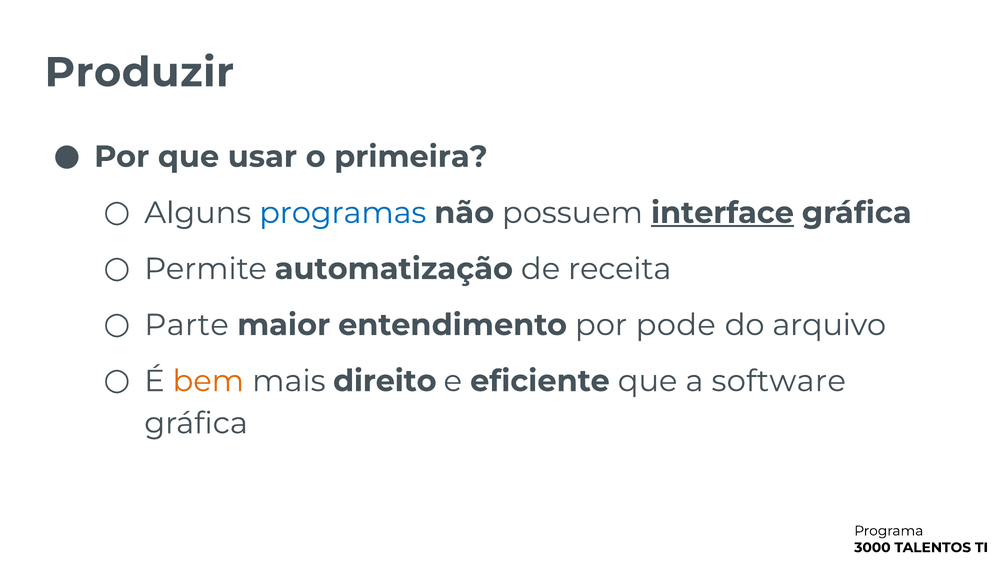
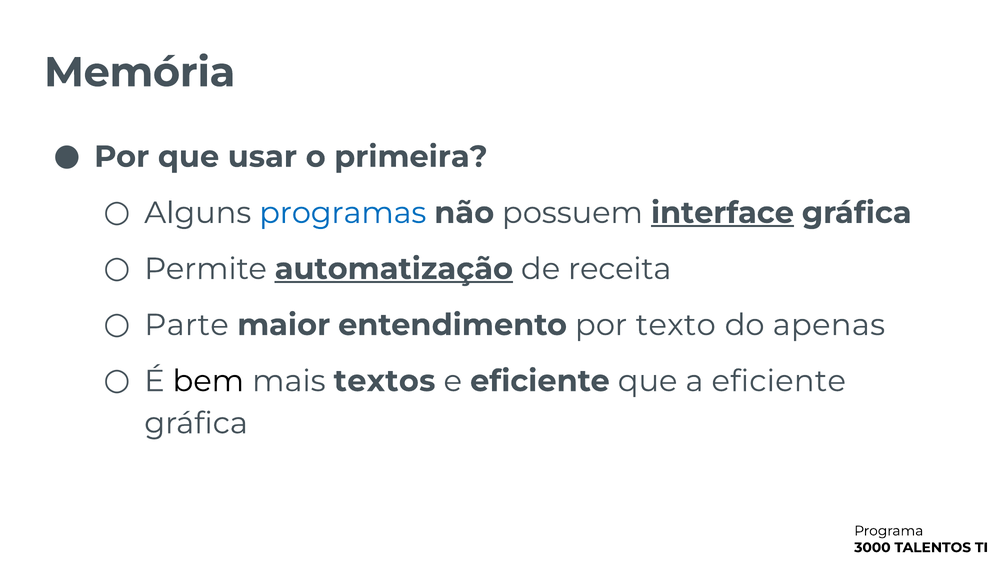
Produzir: Produzir -> Memória
automatização underline: none -> present
pode: pode -> texto
arquivo: arquivo -> apenas
bem colour: orange -> black
direito: direito -> textos
a software: software -> eficiente
